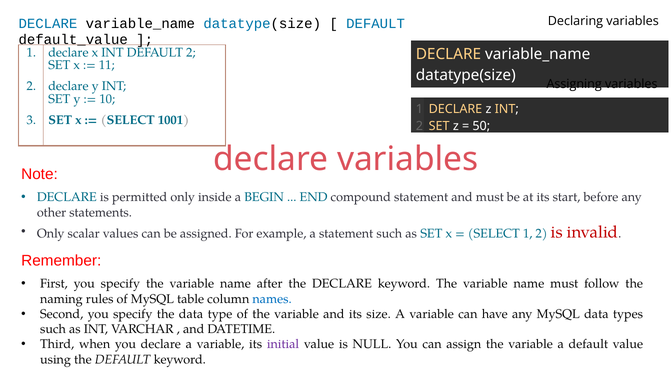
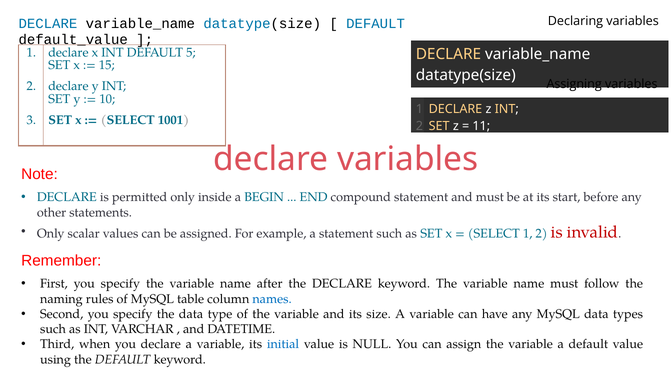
DEFAULT 2: 2 -> 5
11: 11 -> 15
50: 50 -> 11
initial colour: purple -> blue
